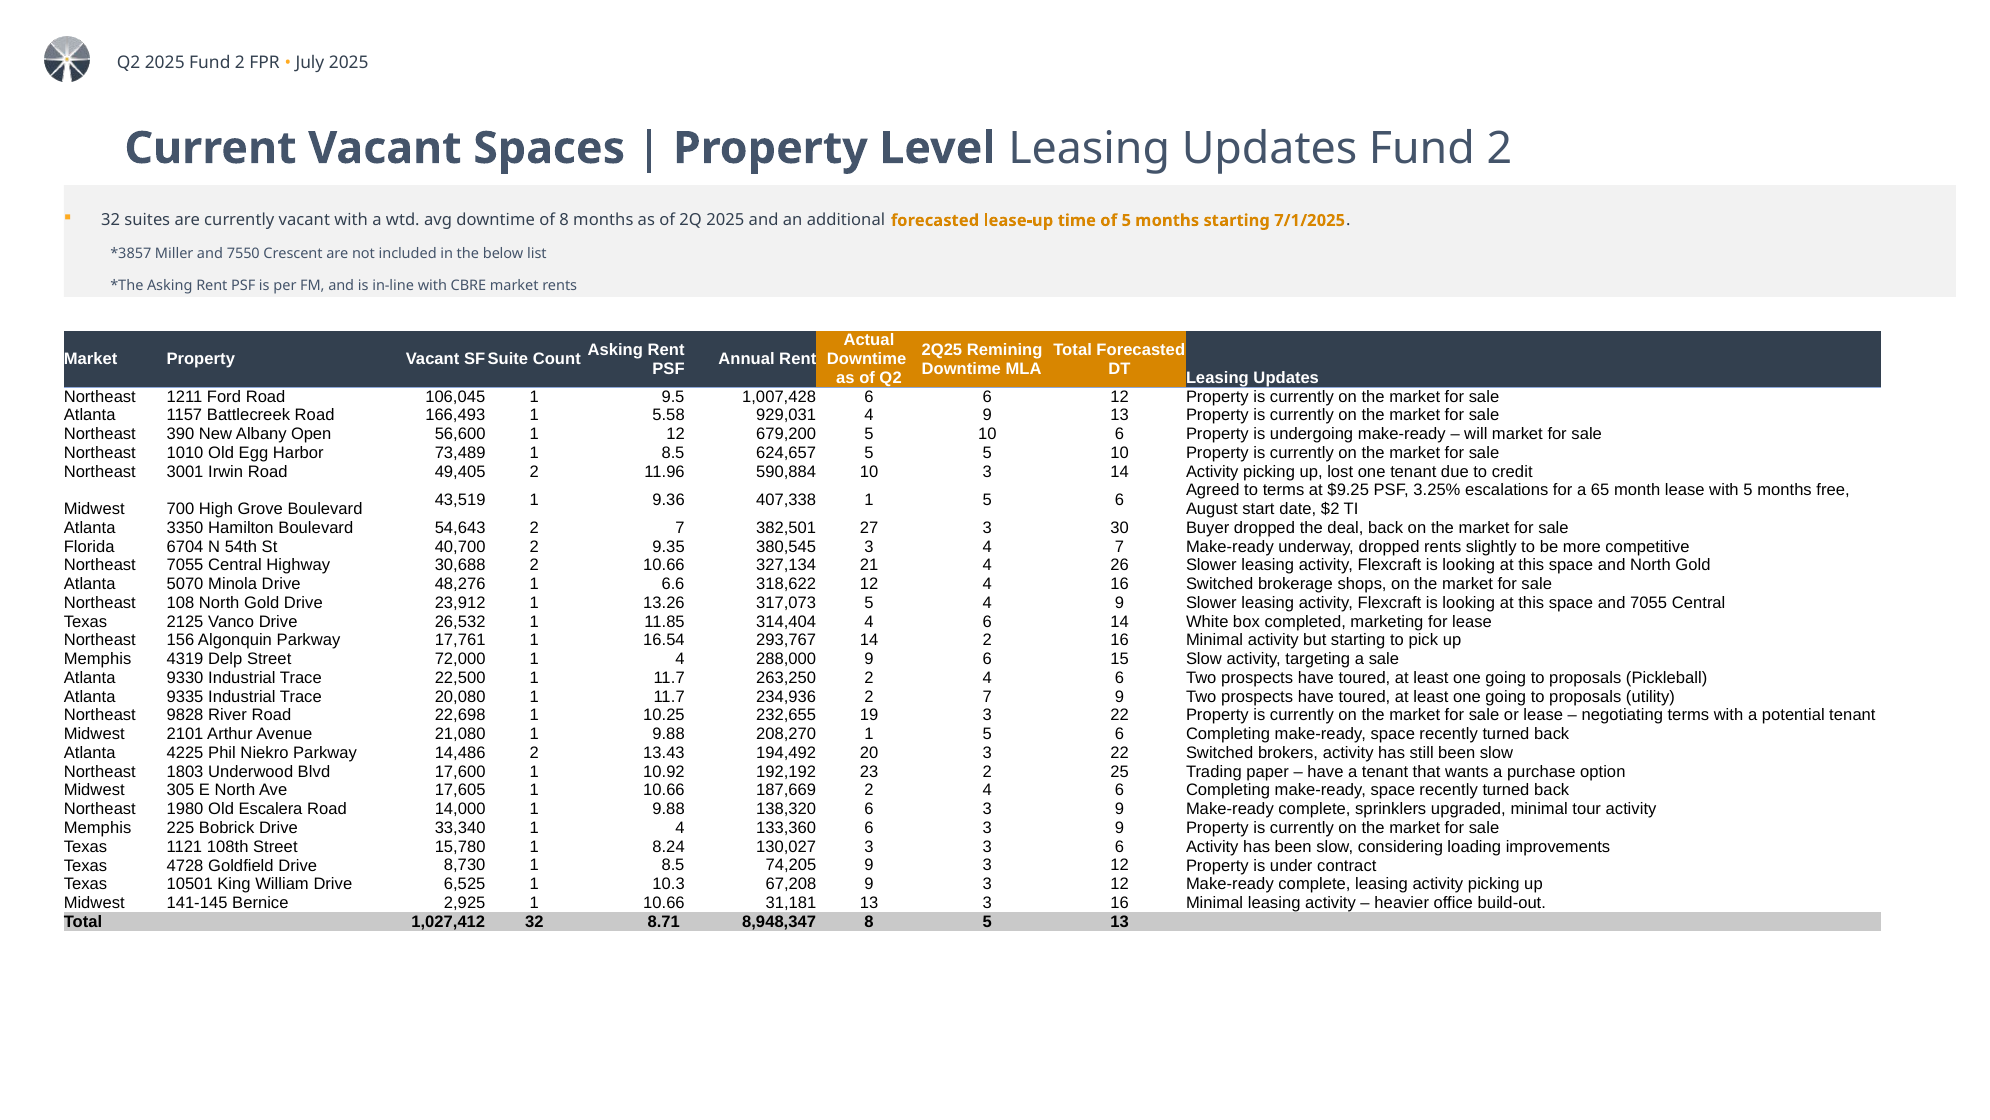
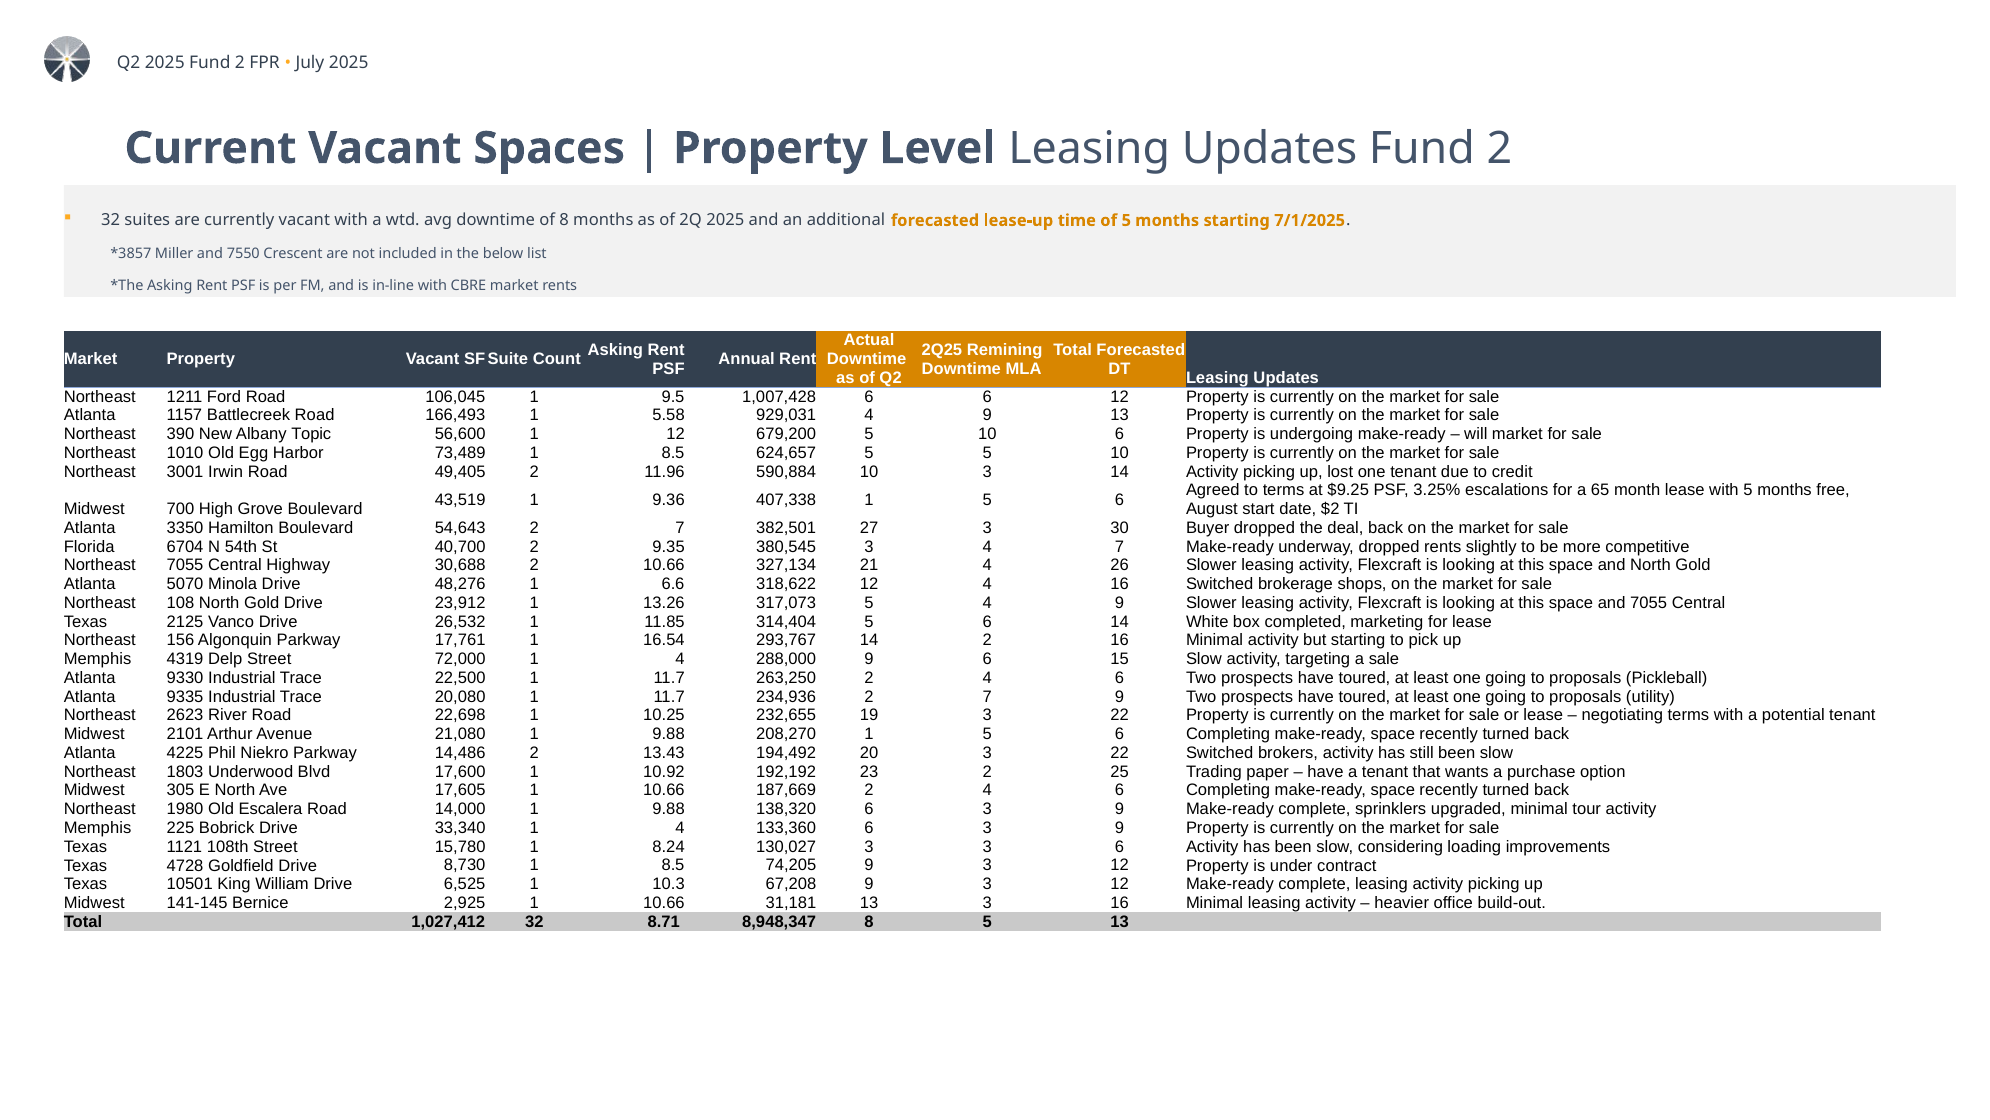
Open: Open -> Topic
314,404 4: 4 -> 5
9828: 9828 -> 2623
